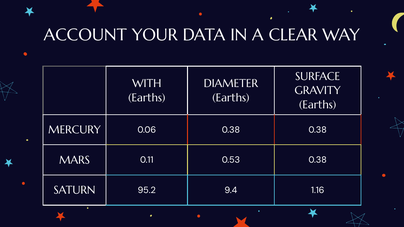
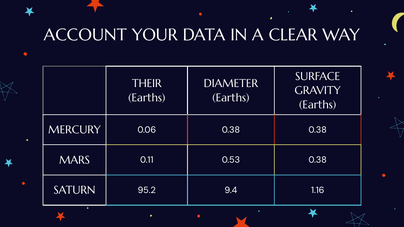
WITH: WITH -> THEIR
